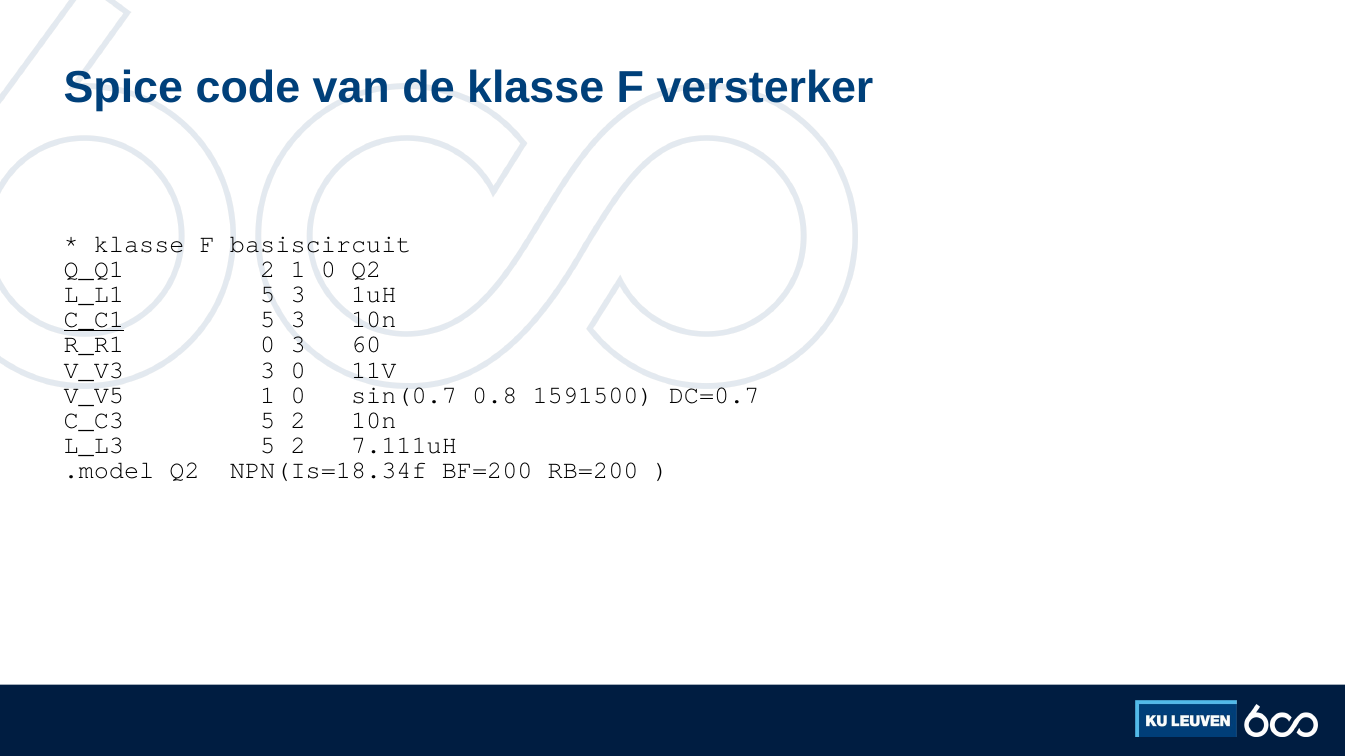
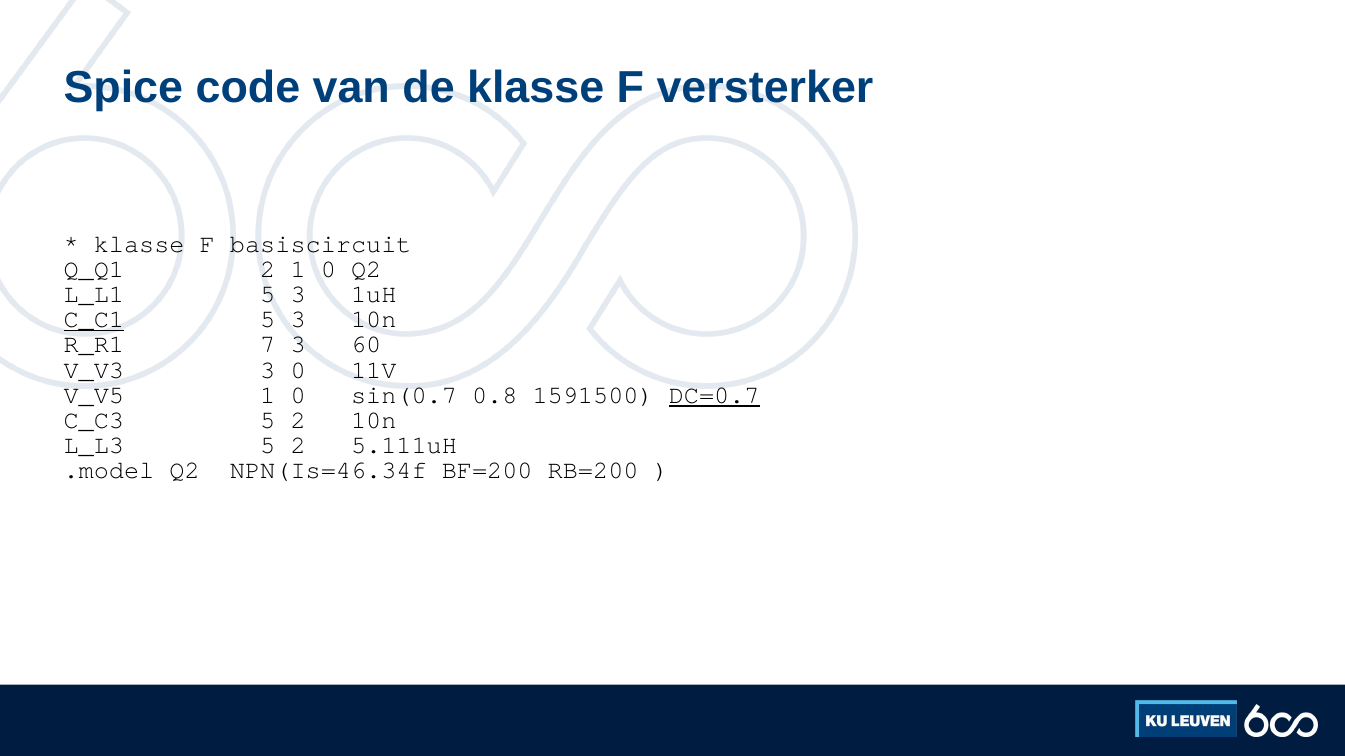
R_R1 0: 0 -> 7
DC=0.7 underline: none -> present
7.111uH: 7.111uH -> 5.111uH
NPN(Is=18.34f: NPN(Is=18.34f -> NPN(Is=46.34f
